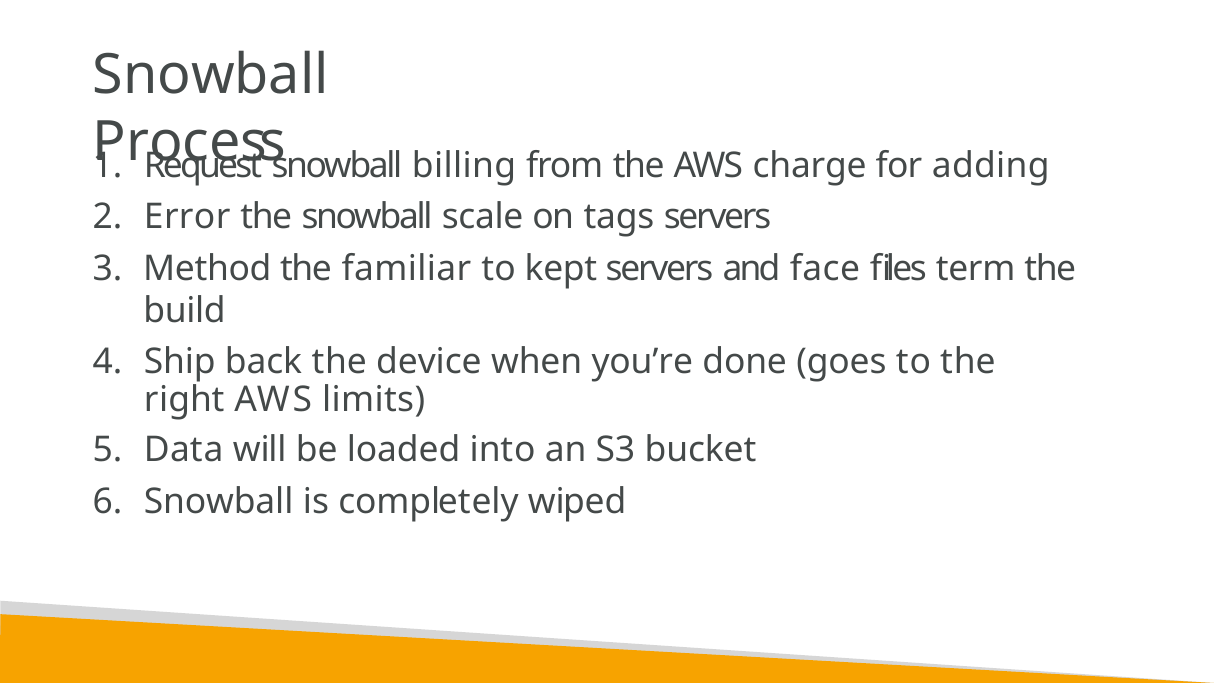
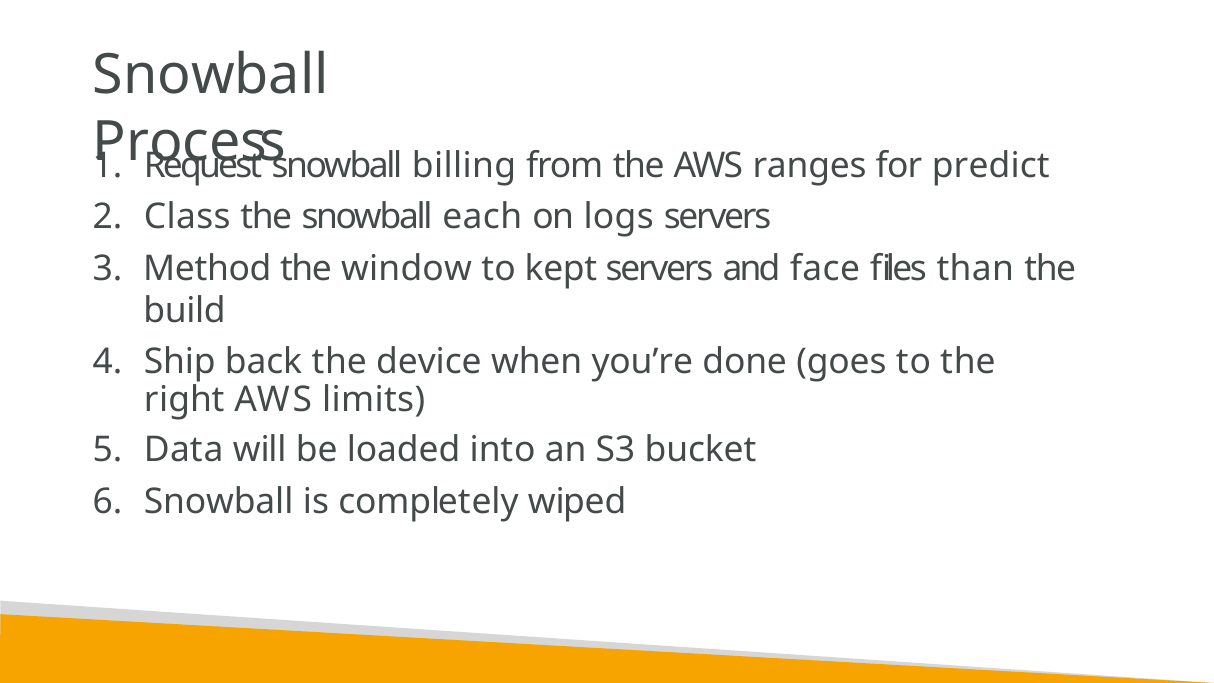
charge: charge -> ranges
adding: adding -> predict
Error: Error -> Class
scale: scale -> each
tags: tags -> logs
familiar: familiar -> window
term: term -> than
